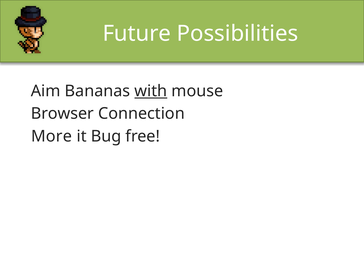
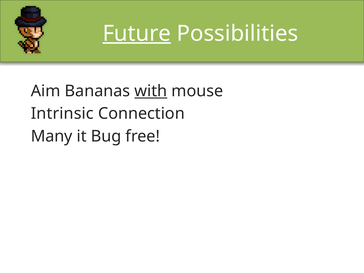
Future underline: none -> present
Browser: Browser -> Intrinsic
More: More -> Many
